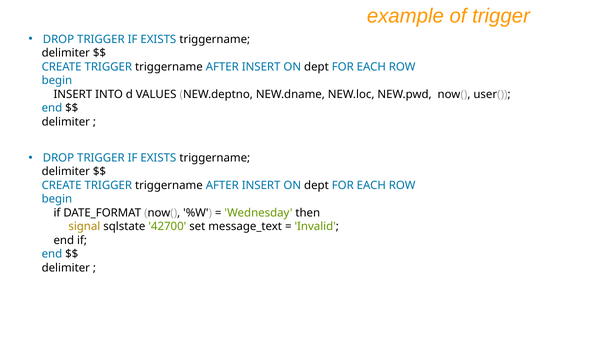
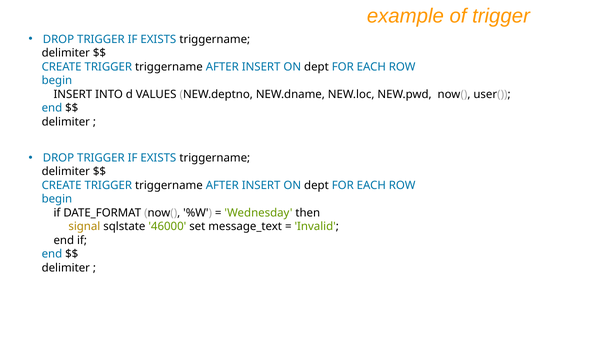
42700: 42700 -> 46000
